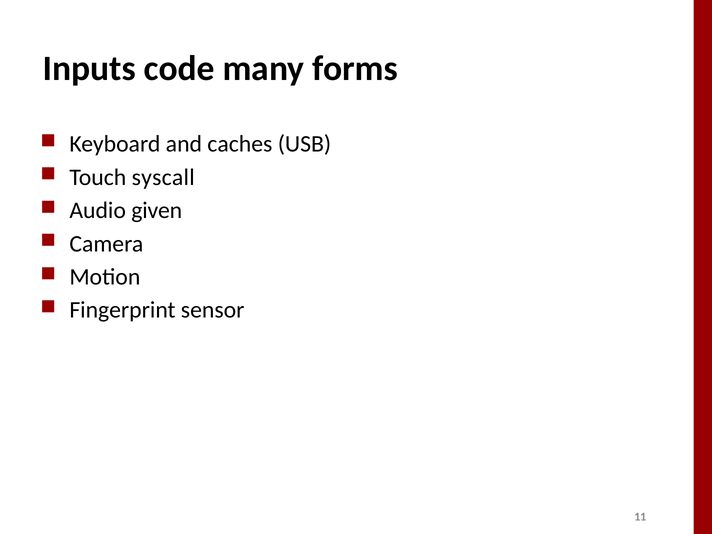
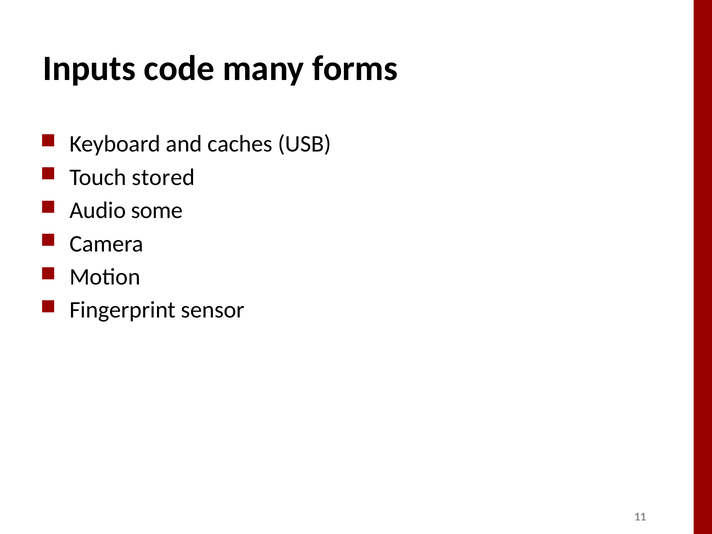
syscall: syscall -> stored
given: given -> some
